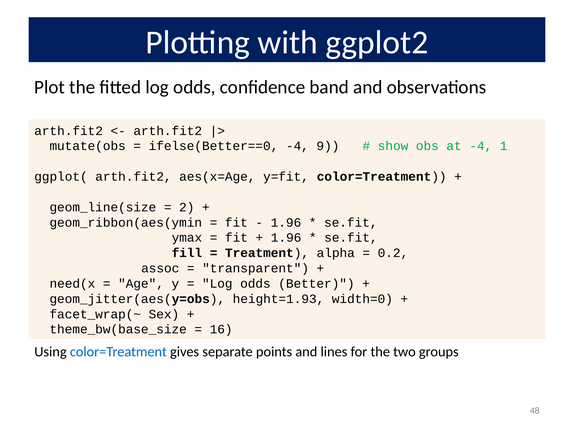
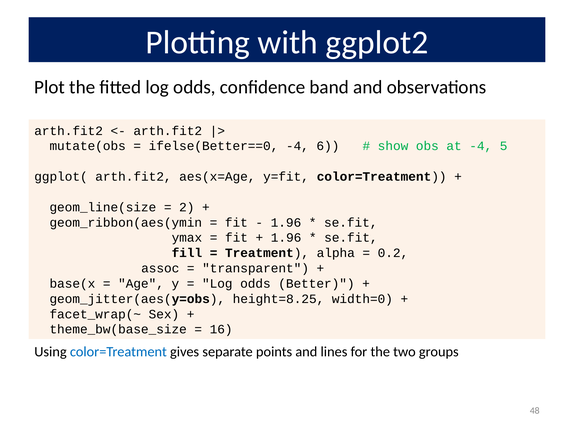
9: 9 -> 6
1: 1 -> 5
need(x: need(x -> base(x
height=1.93: height=1.93 -> height=8.25
